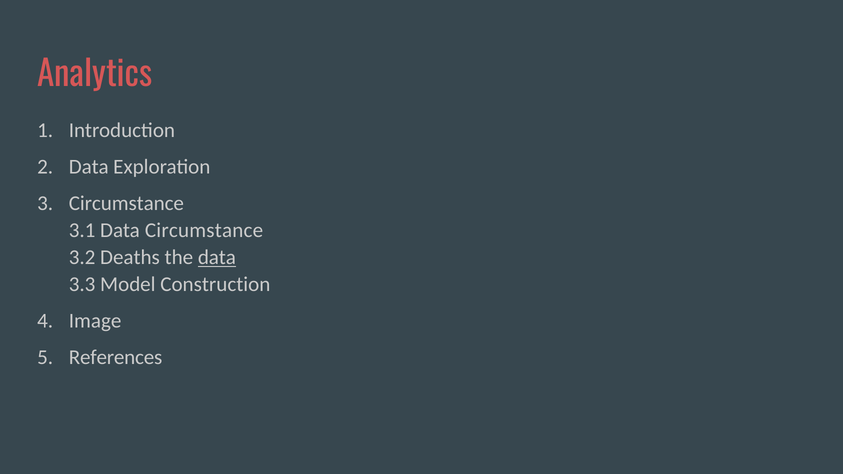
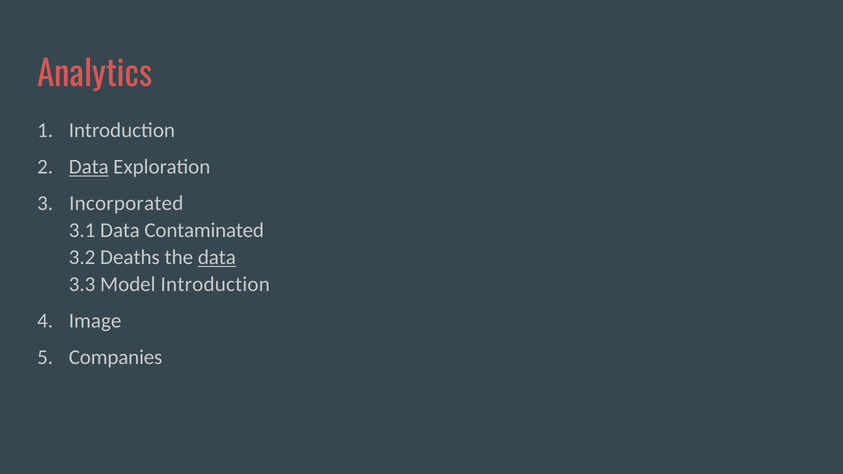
Data at (89, 167) underline: none -> present
Circumstance at (126, 203): Circumstance -> Incorporated
Data Circumstance: Circumstance -> Contaminated
Model Construction: Construction -> Introduction
References: References -> Companies
